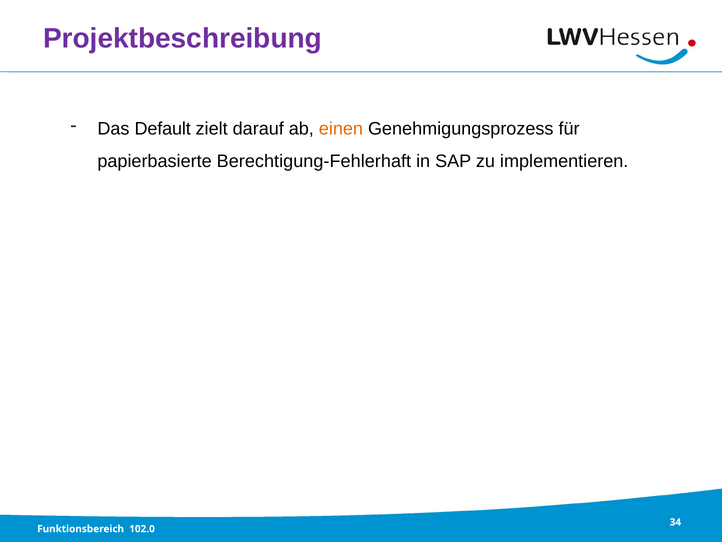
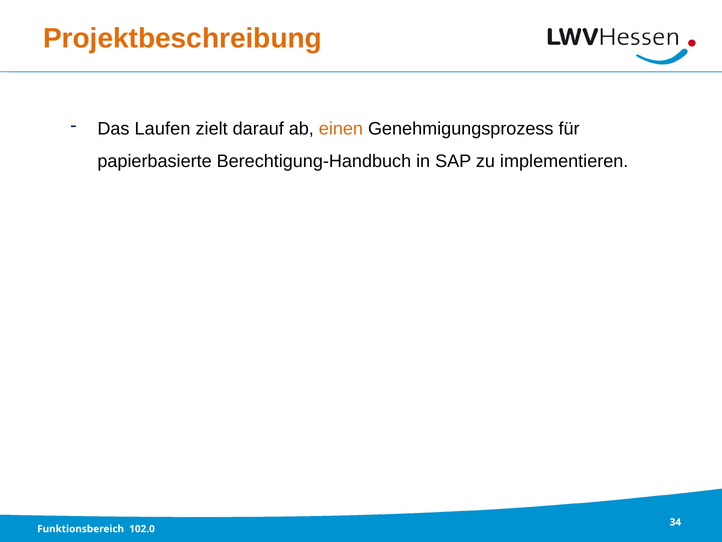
Projektbeschreibung colour: purple -> orange
Default: Default -> Laufen
Berechtigung-Fehlerhaft: Berechtigung-Fehlerhaft -> Berechtigung-Handbuch
